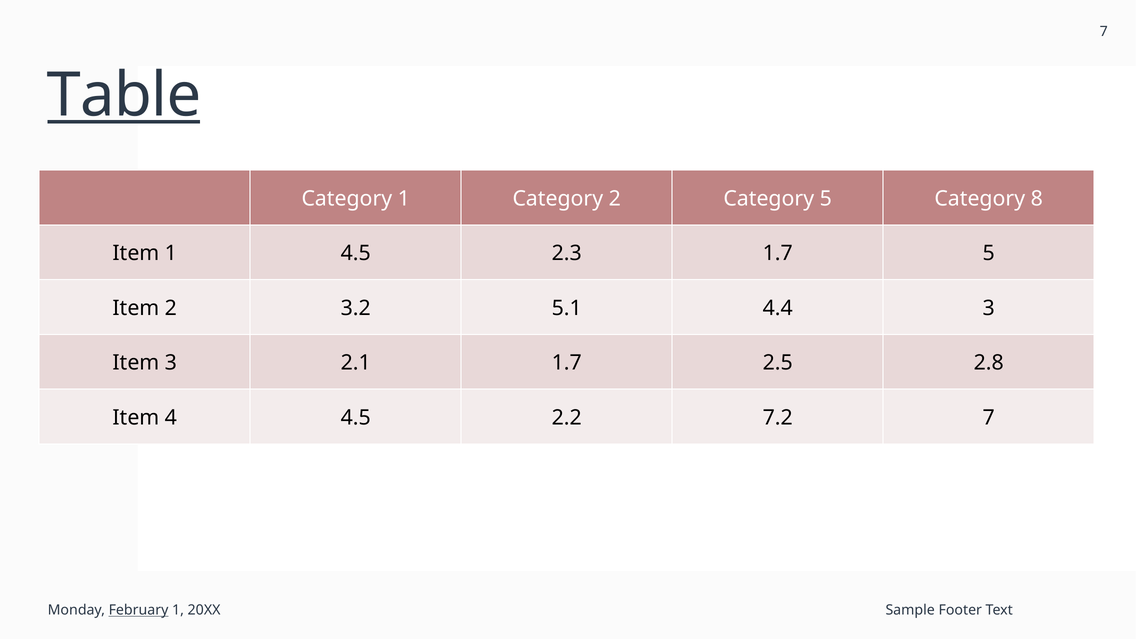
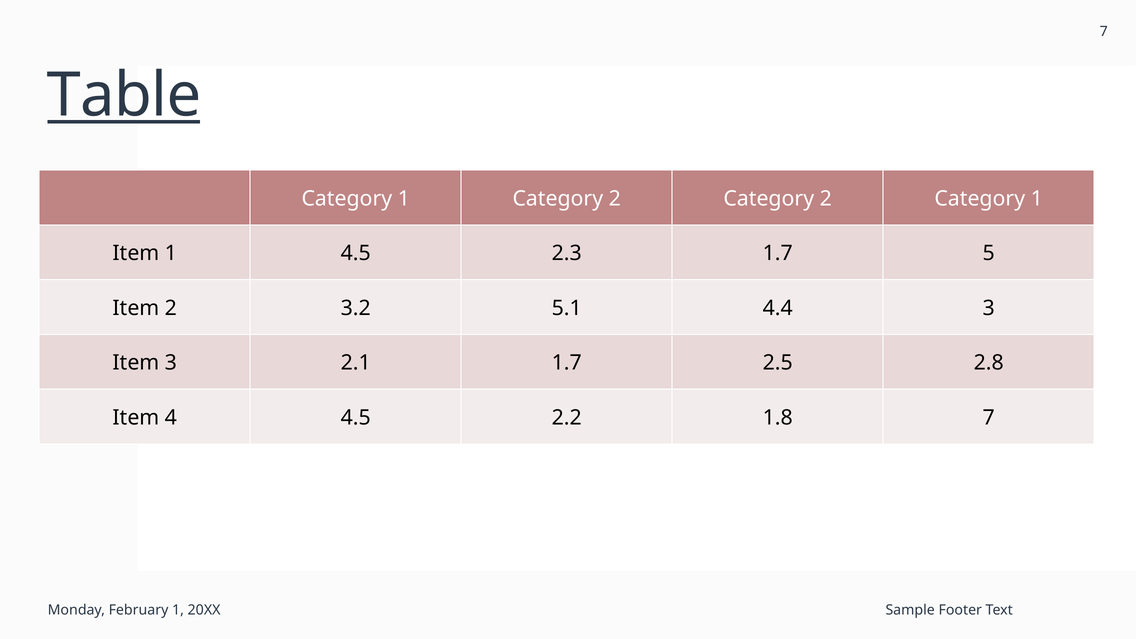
2 Category 5: 5 -> 2
8 at (1037, 199): 8 -> 1
7.2: 7.2 -> 1.8
February underline: present -> none
